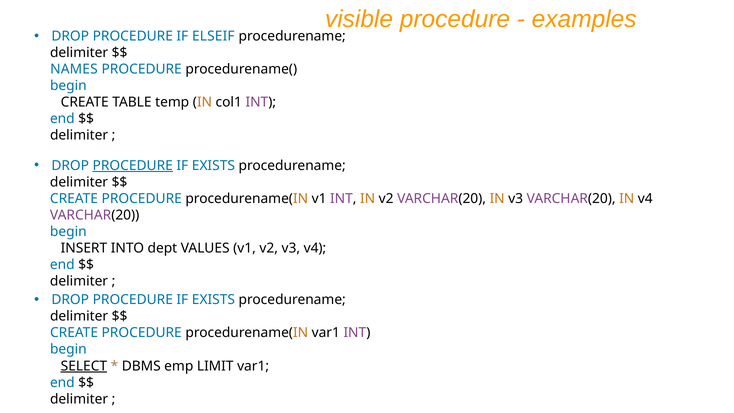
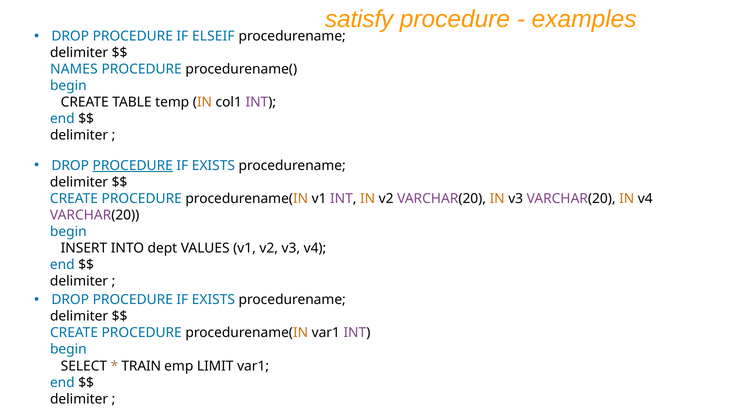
visible: visible -> satisfy
SELECT underline: present -> none
DBMS: DBMS -> TRAIN
